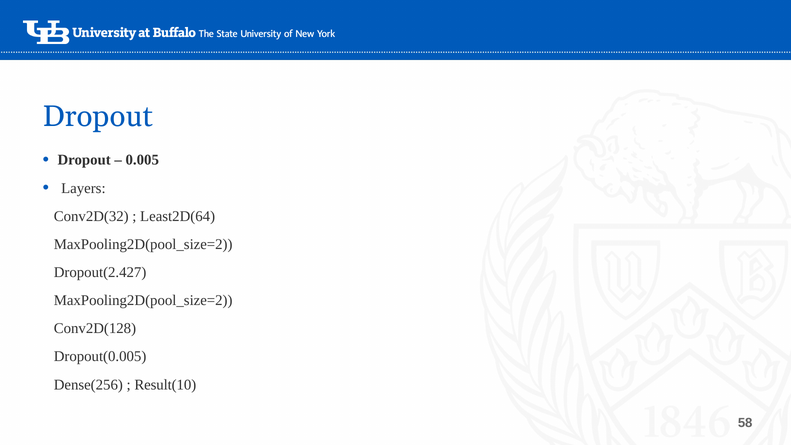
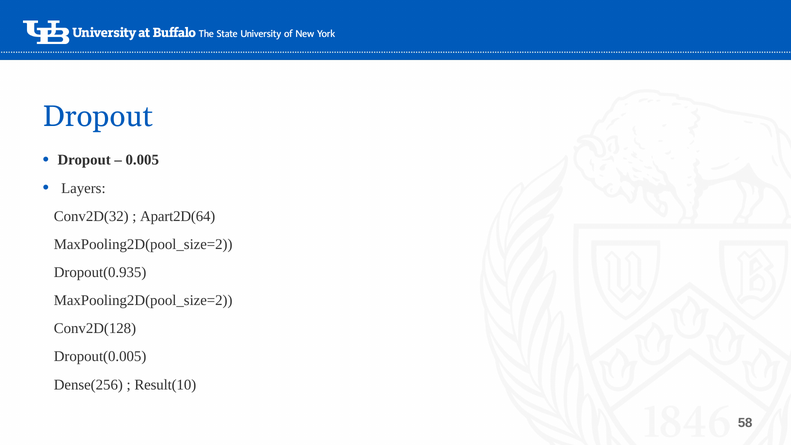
Least2D(64: Least2D(64 -> Apart2D(64
Dropout(2.427: Dropout(2.427 -> Dropout(0.935
